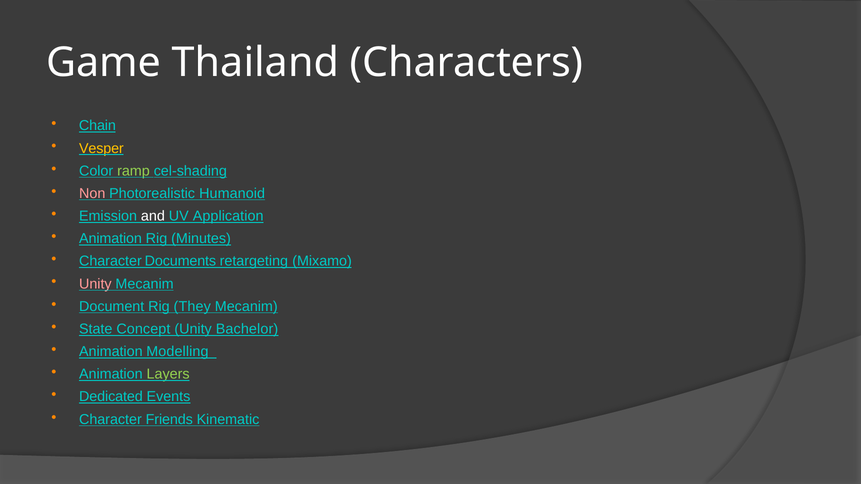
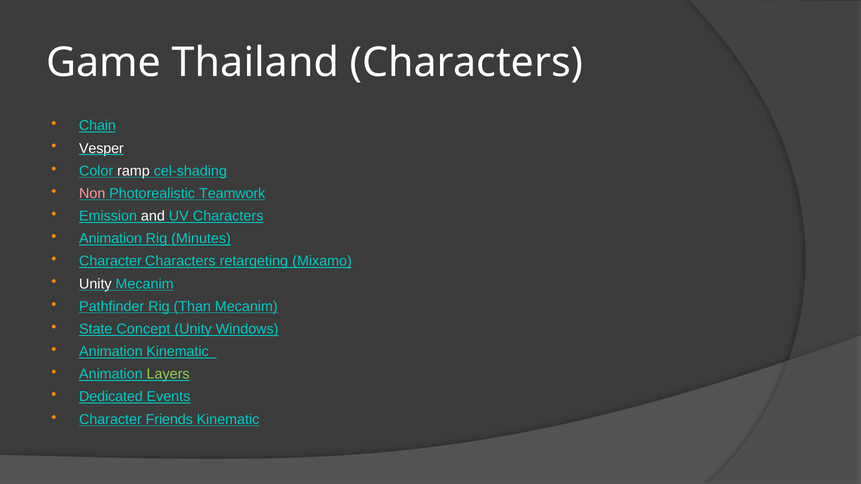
Vesper colour: yellow -> white
ramp colour: light green -> white
Humanoid: Humanoid -> Teamwork
UV Application: Application -> Characters
Character Documents: Documents -> Characters
Unity at (95, 284) colour: pink -> white
Document: Document -> Pathfinder
They: They -> Than
Bachelor: Bachelor -> Windows
Animation Modelling: Modelling -> Kinematic
